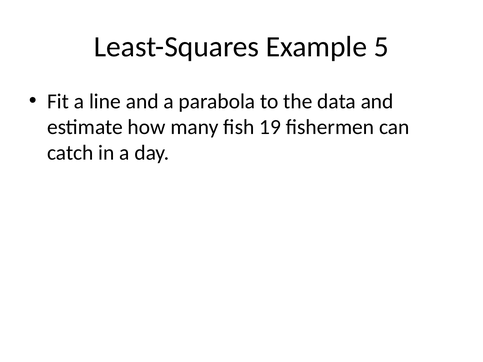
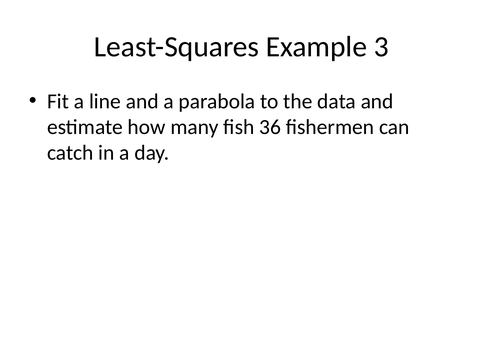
5: 5 -> 3
19: 19 -> 36
